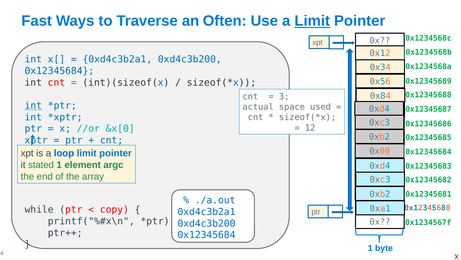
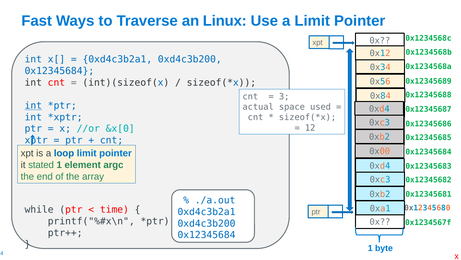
Often: Often -> Linux
Limit at (312, 21) underline: present -> none
copy: copy -> time
